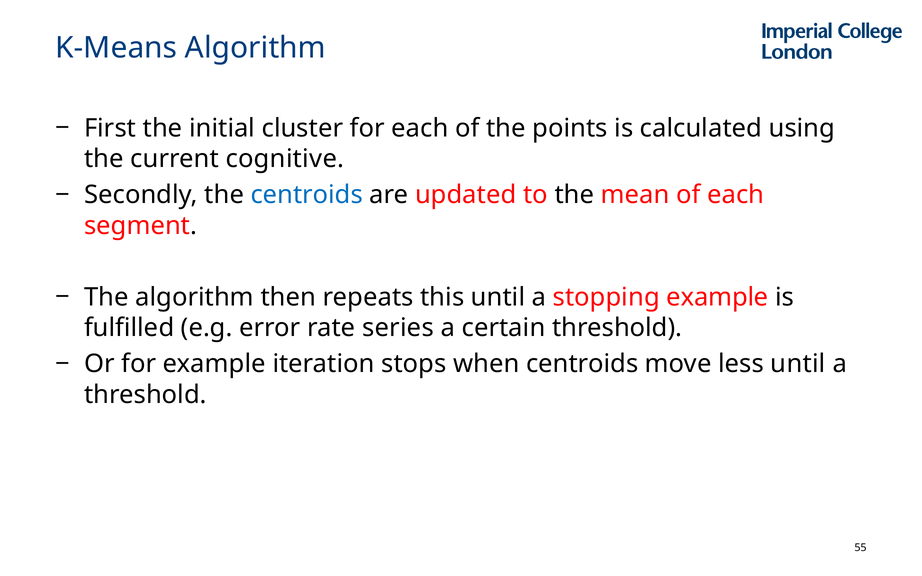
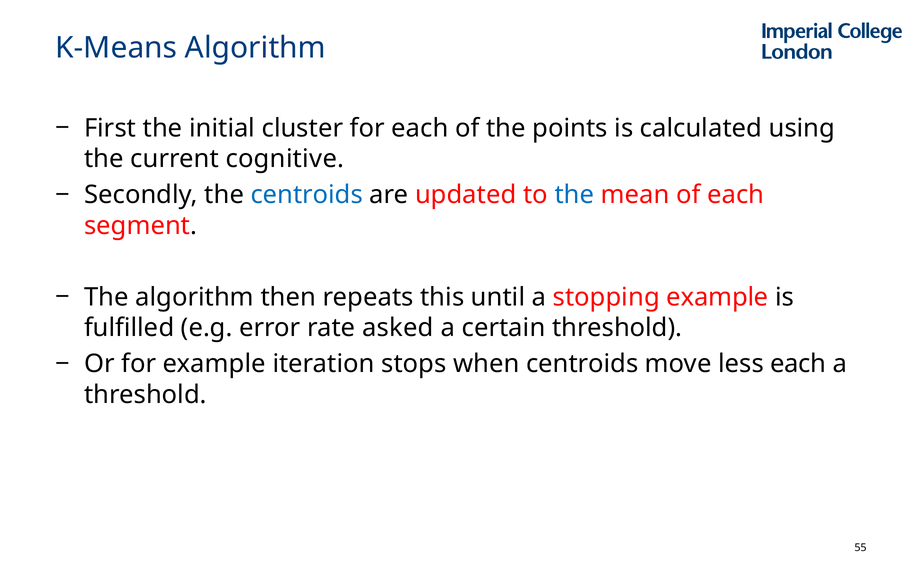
the at (574, 195) colour: black -> blue
series: series -> asked
less until: until -> each
